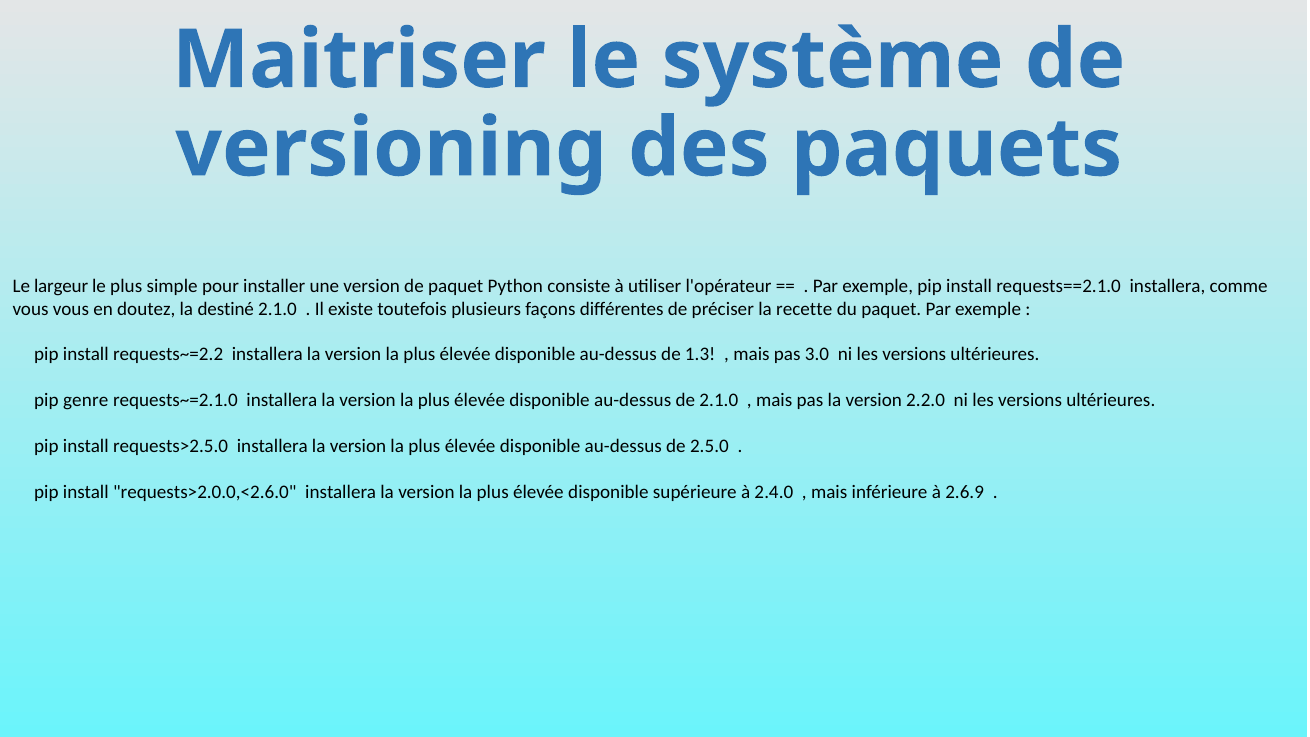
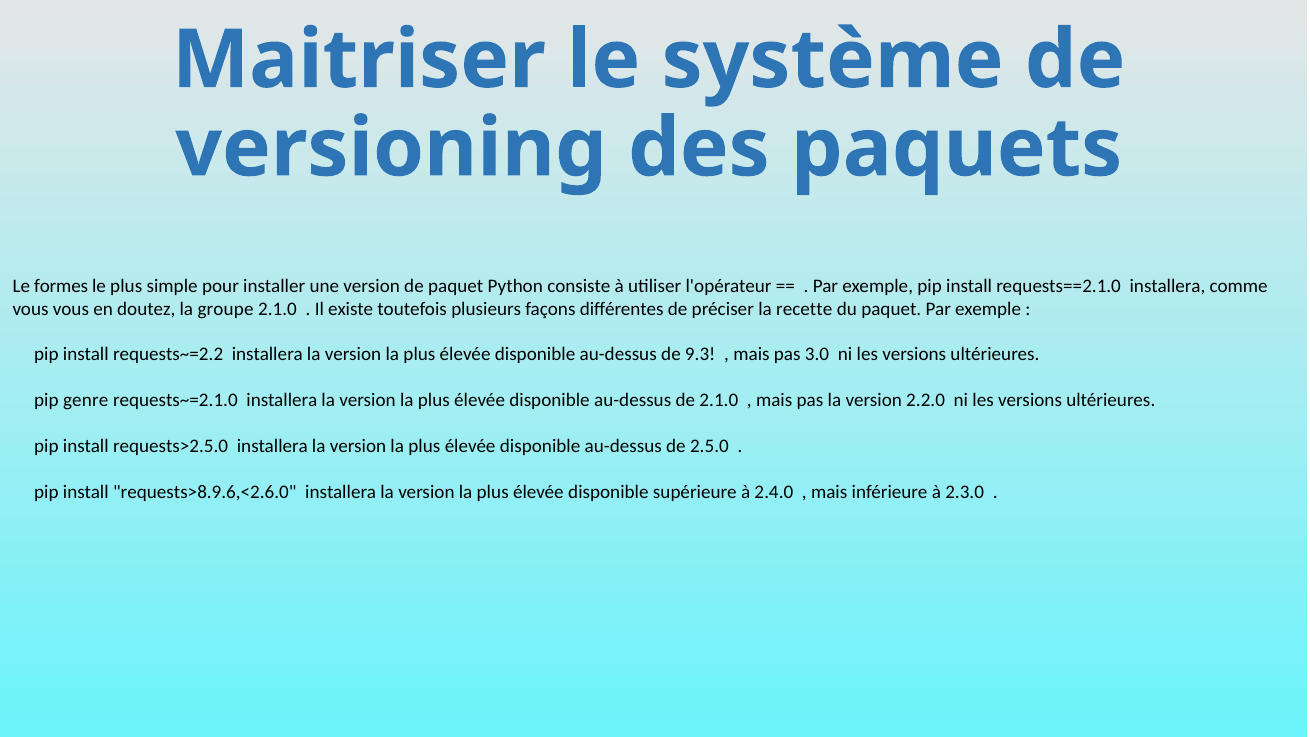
largeur: largeur -> formes
destiné: destiné -> groupe
1.3: 1.3 -> 9.3
requests>2.0.0,<2.6.0: requests>2.0.0,<2.6.0 -> requests>8.9.6,<2.6.0
2.6.9: 2.6.9 -> 2.3.0
